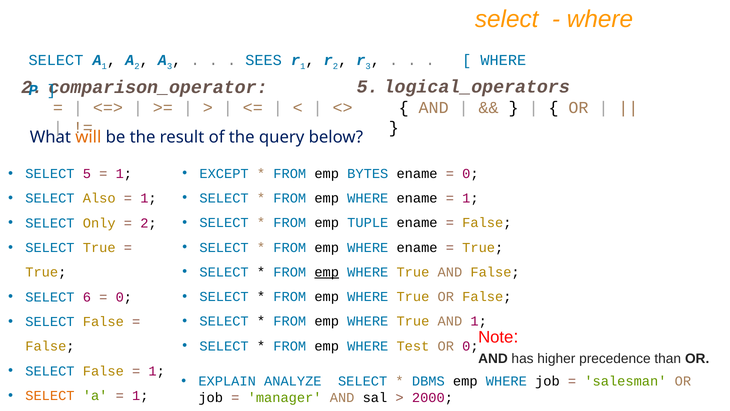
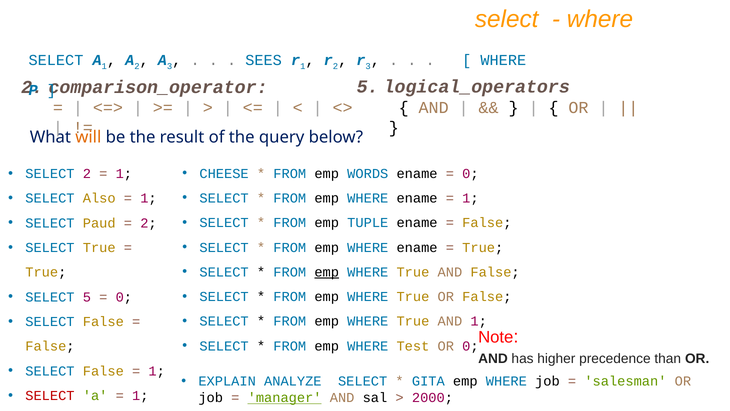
EXCEPT: EXCEPT -> CHEESE
BYTES: BYTES -> WORDS
SELECT 5: 5 -> 2
Only: Only -> Paud
SELECT 6: 6 -> 5
DBMS: DBMS -> GITA
SELECT at (50, 395) colour: orange -> red
manager underline: none -> present
